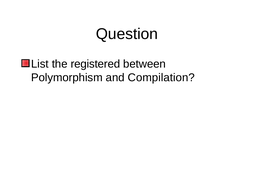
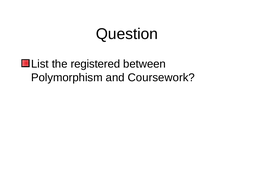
Compilation: Compilation -> Coursework
